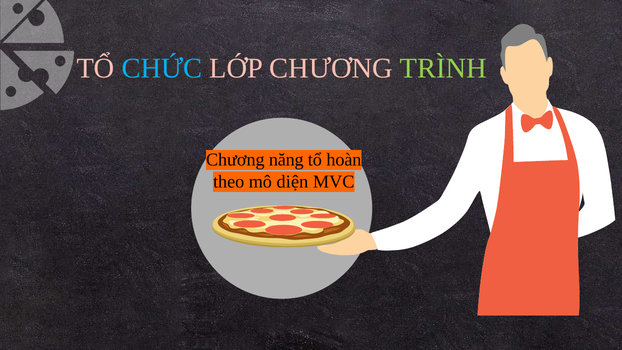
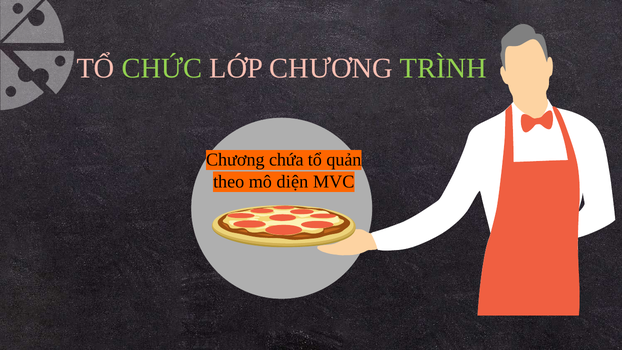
CHỨC colour: light blue -> light green
năng: năng -> chứa
hoàn: hoàn -> quản
